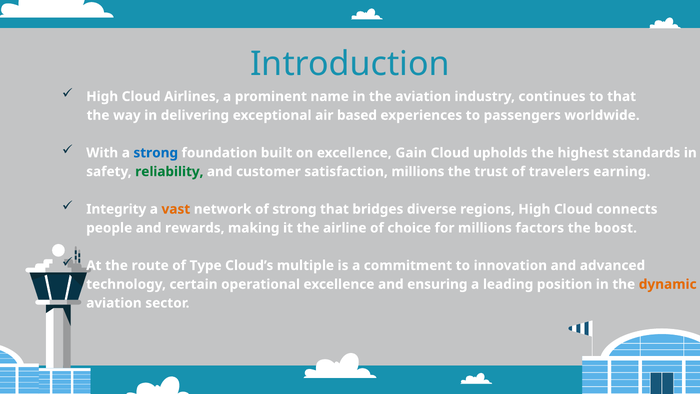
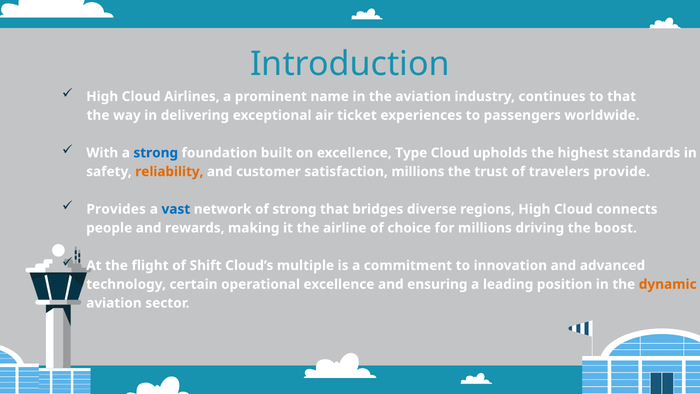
based: based -> ticket
Gain: Gain -> Type
reliability colour: green -> orange
earning: earning -> provide
Integrity: Integrity -> Provides
vast colour: orange -> blue
factors: factors -> driving
route: route -> flight
Type: Type -> Shift
